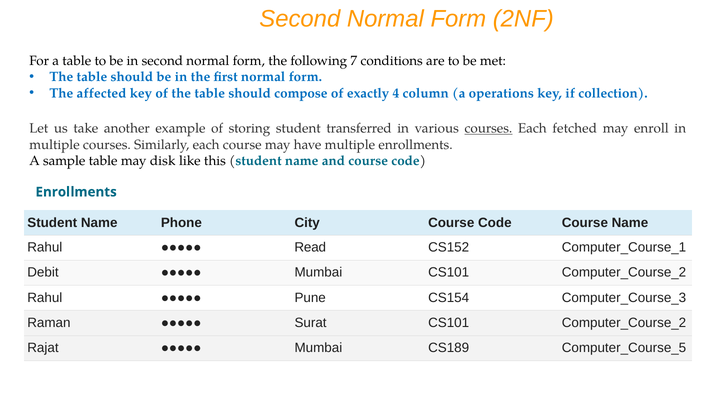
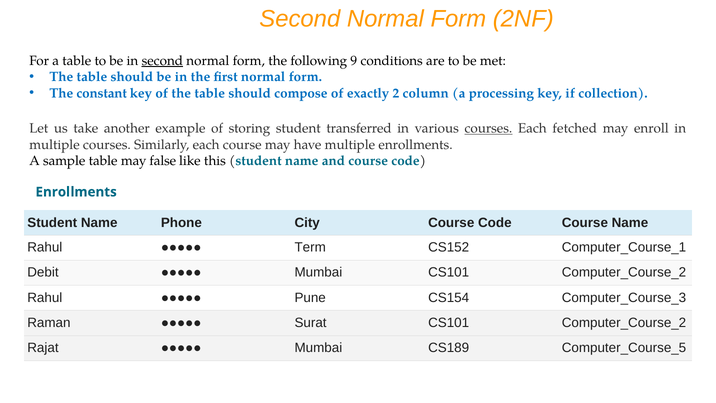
second at (162, 61) underline: none -> present
7: 7 -> 9
affected: affected -> constant
4: 4 -> 2
operations: operations -> processing
disk: disk -> false
Read: Read -> Term
